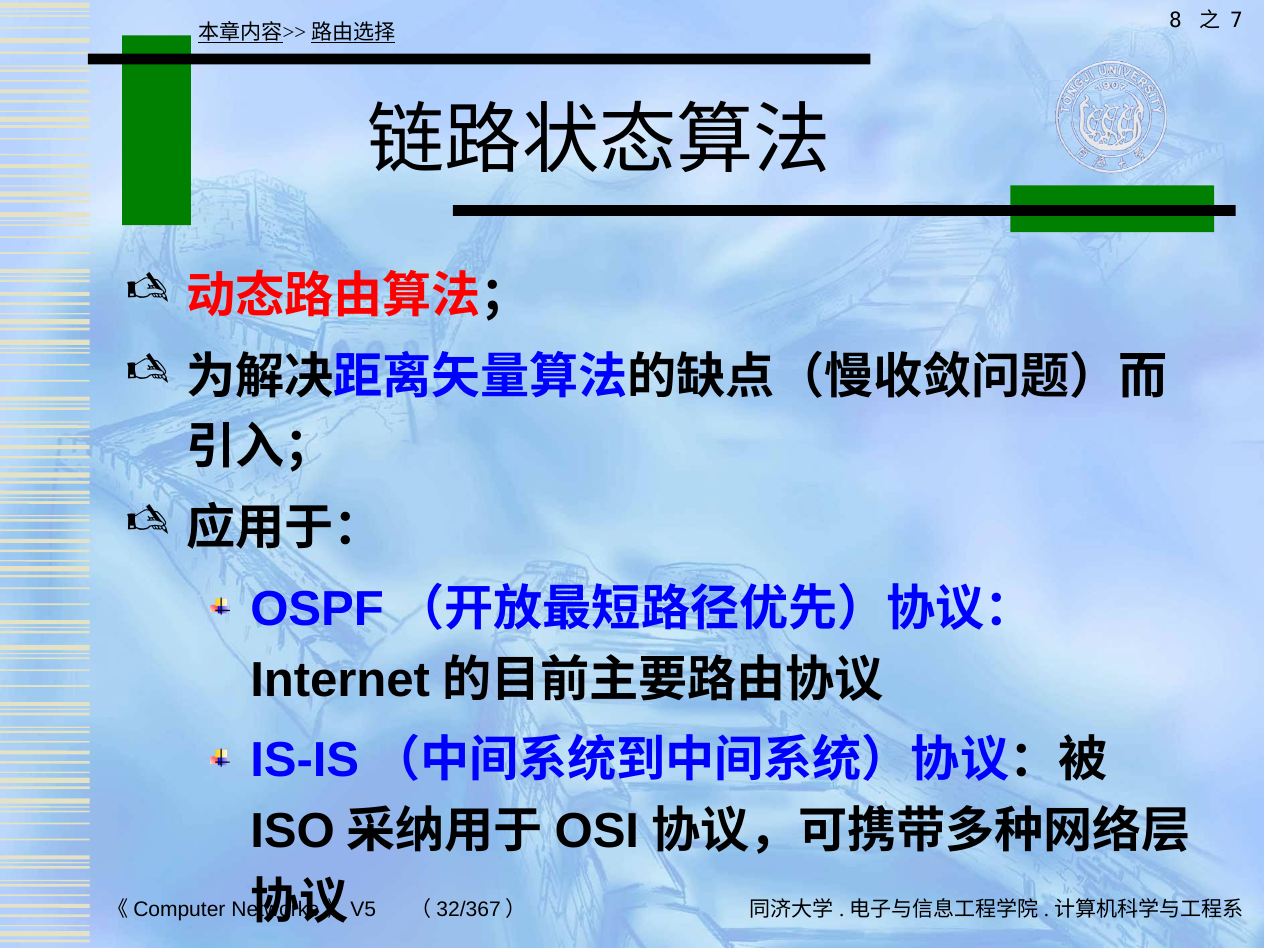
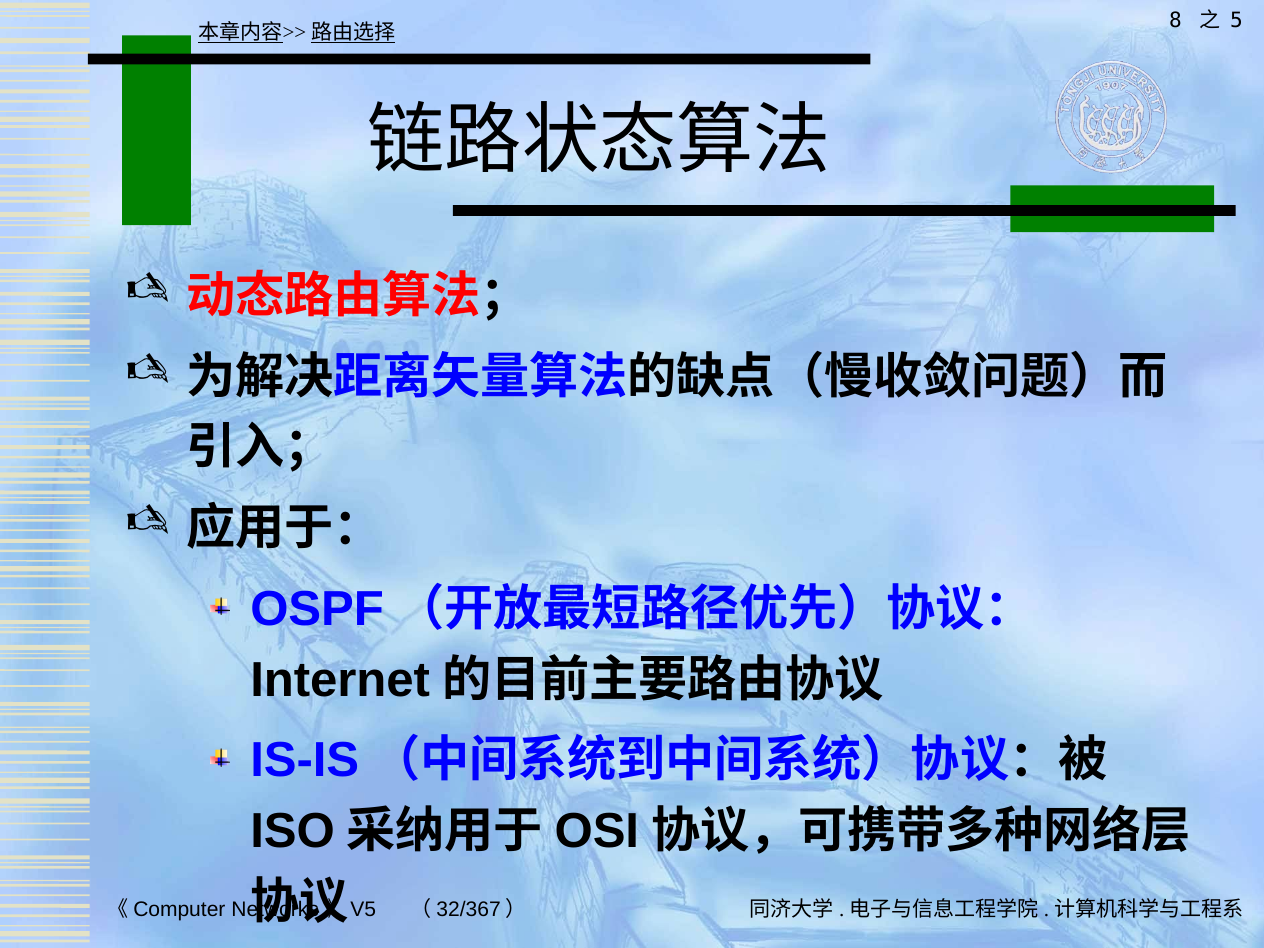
7: 7 -> 5
